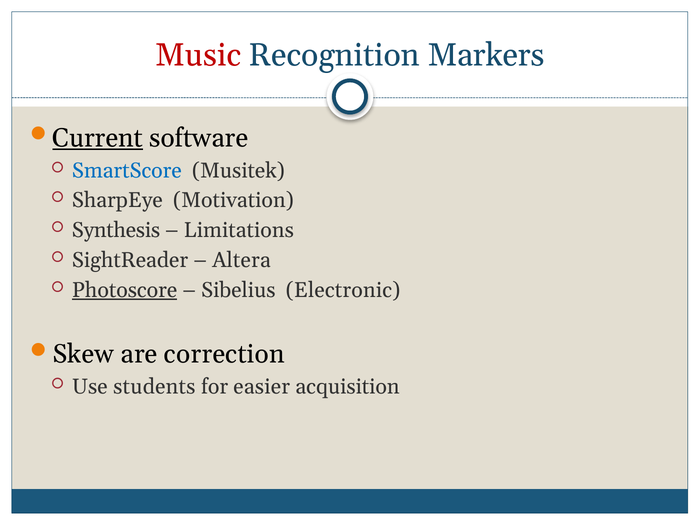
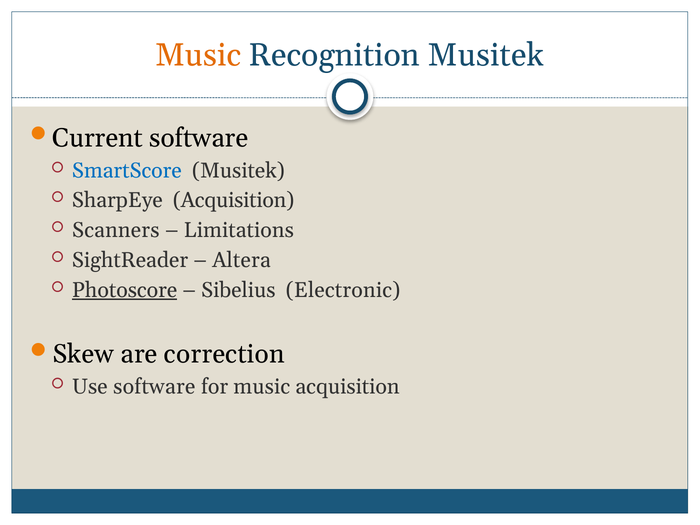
Music at (198, 55) colour: red -> orange
Recognition Markers: Markers -> Musitek
Current underline: present -> none
SharpEye Motivation: Motivation -> Acquisition
Synthesis: Synthesis -> Scanners
Use students: students -> software
for easier: easier -> music
